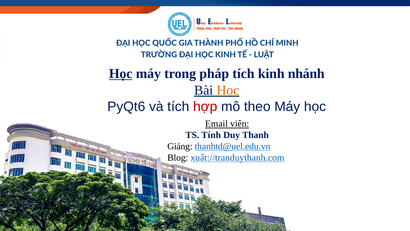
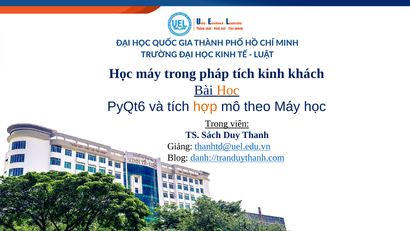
Học at (121, 74) underline: present -> none
nhánh: nhánh -> khách
hợp colour: red -> orange
Email at (217, 124): Email -> Trong
Tính: Tính -> Sách
xuất://tranduythanh.com: xuất://tranduythanh.com -> danh://tranduythanh.com
